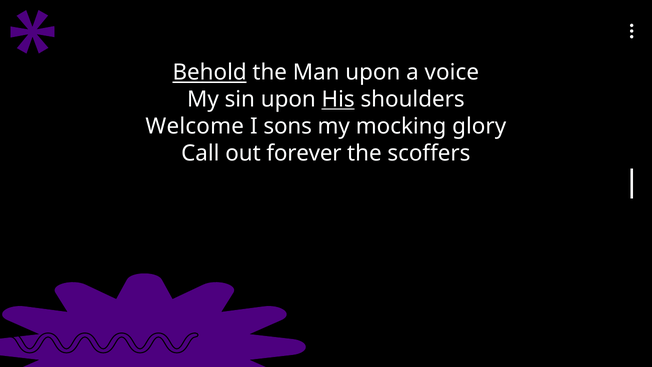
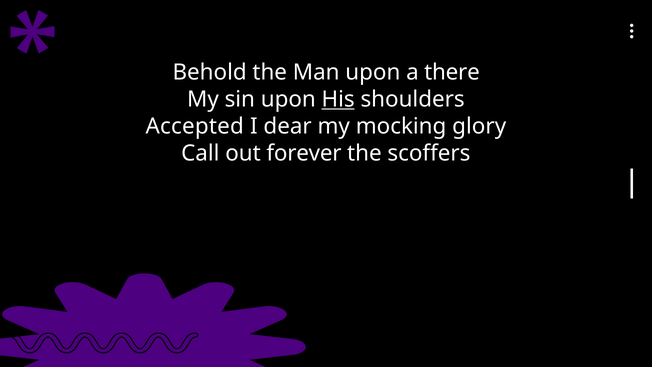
Behold underline: present -> none
voice: voice -> there
Welcome: Welcome -> Accepted
sons: sons -> dear
